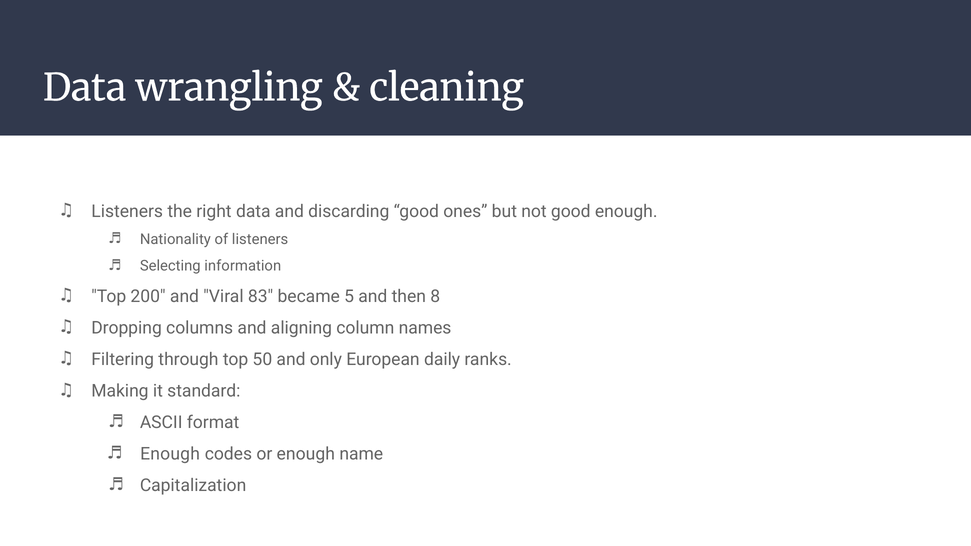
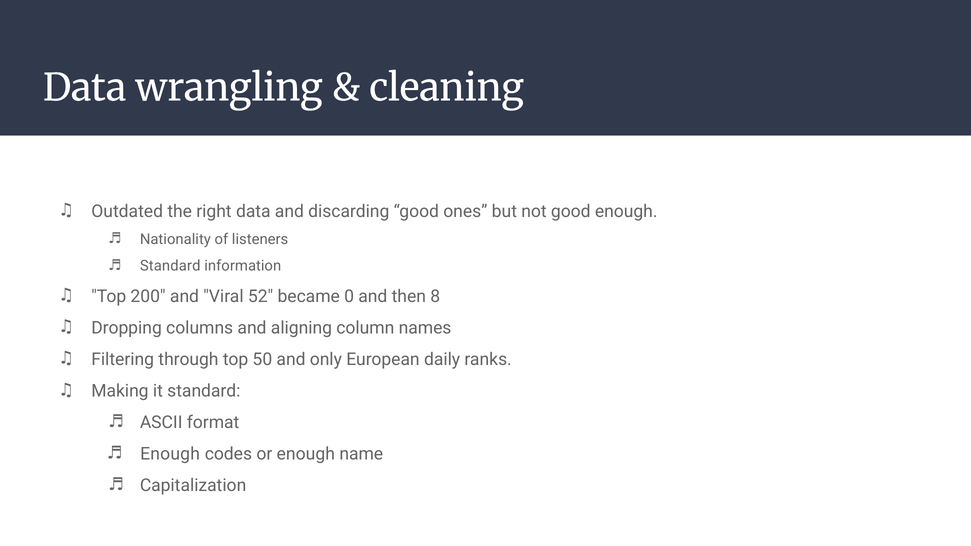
Listeners at (127, 211): Listeners -> Outdated
Selecting at (170, 266): Selecting -> Standard
83: 83 -> 52
5: 5 -> 0
